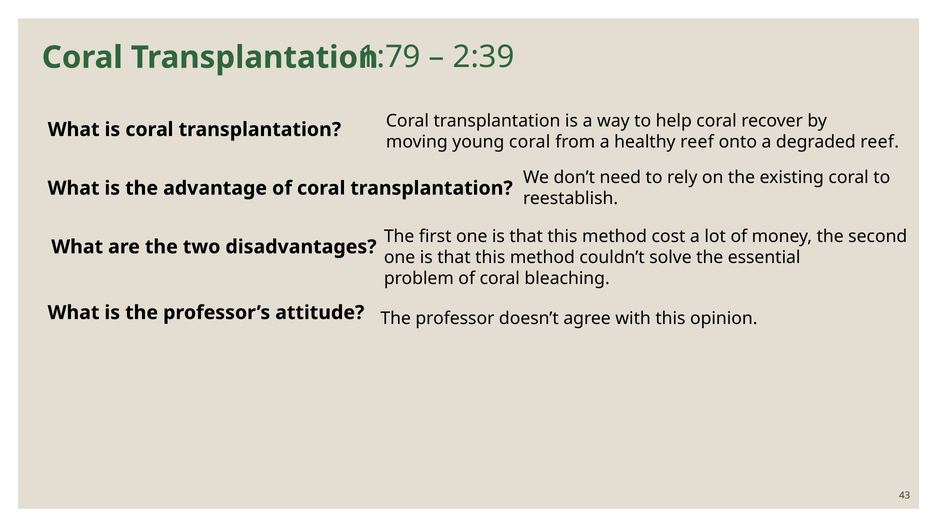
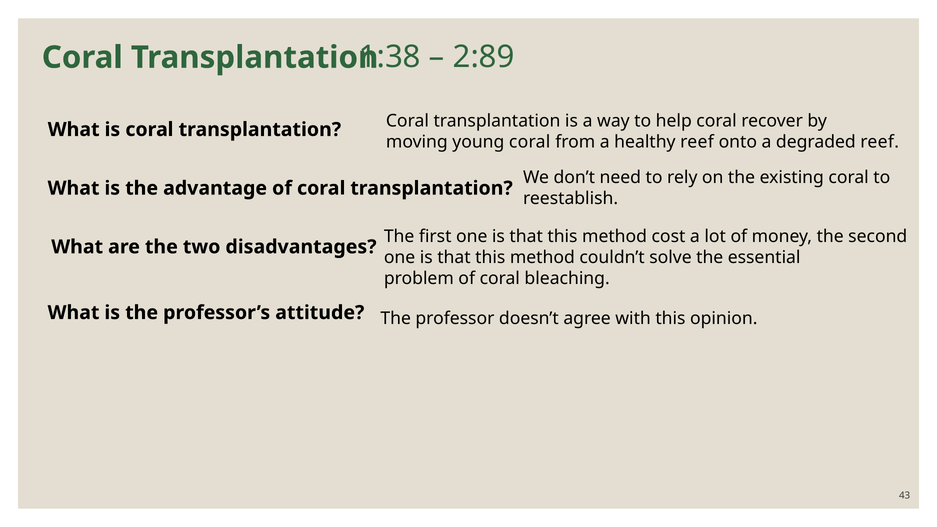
1:79: 1:79 -> 1:38
2:39: 2:39 -> 2:89
